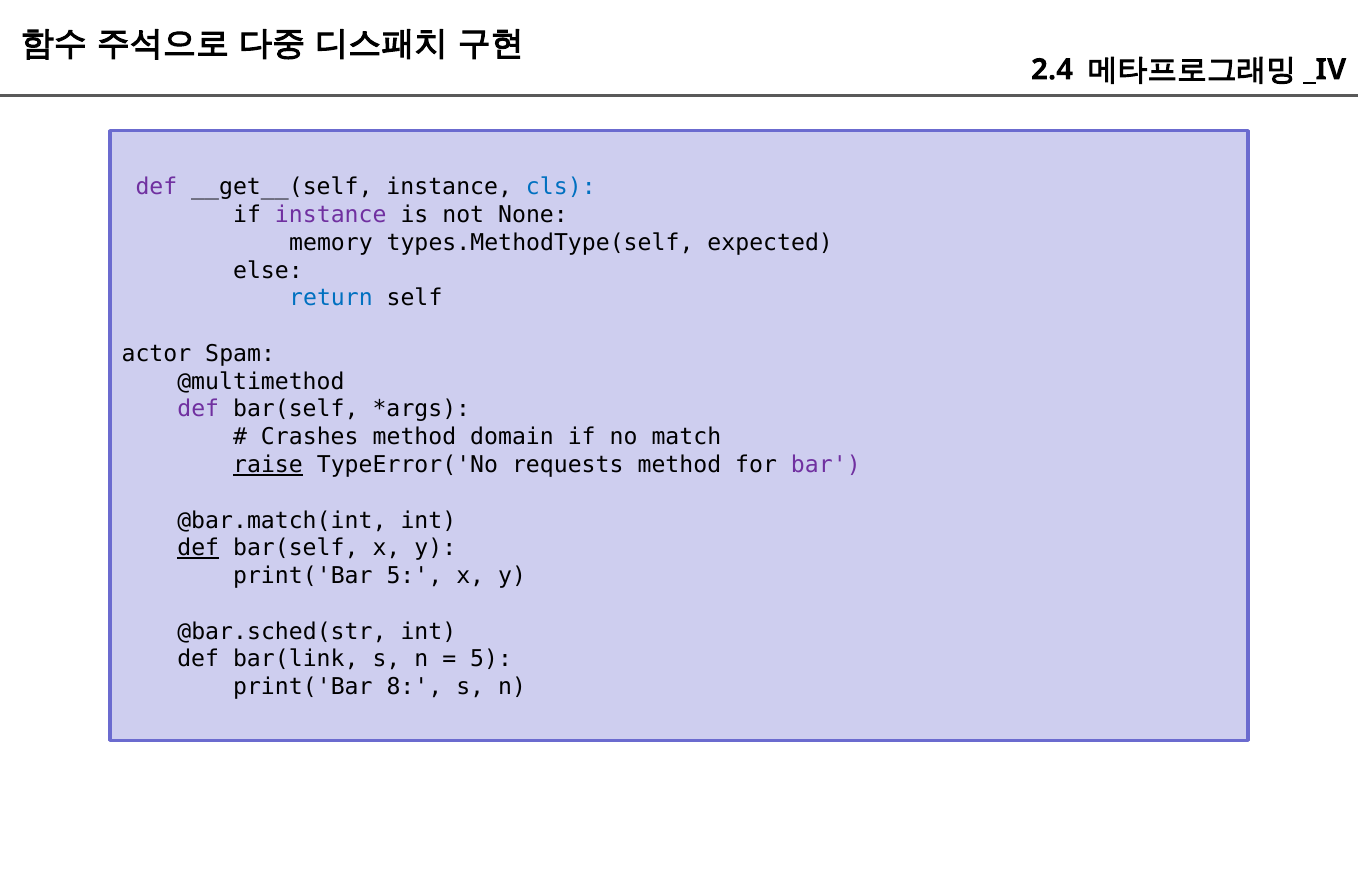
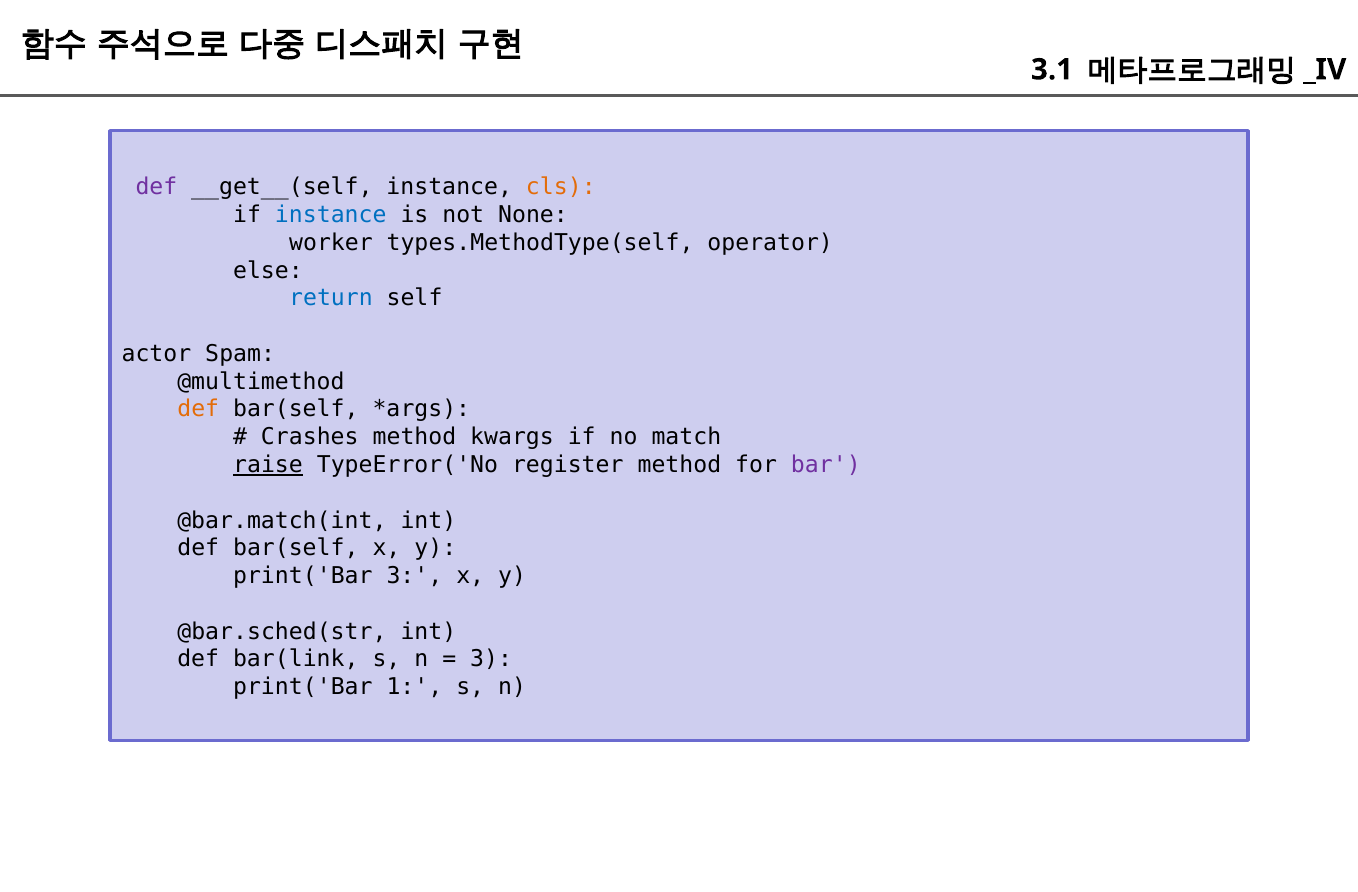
2.4: 2.4 -> 3.1
cls colour: blue -> orange
instance at (331, 215) colour: purple -> blue
memory: memory -> worker
expected: expected -> operator
def at (198, 409) colour: purple -> orange
domain: domain -> kwargs
requests: requests -> register
def at (198, 548) underline: present -> none
print('Bar 5: 5 -> 3
5 at (491, 659): 5 -> 3
8: 8 -> 1
